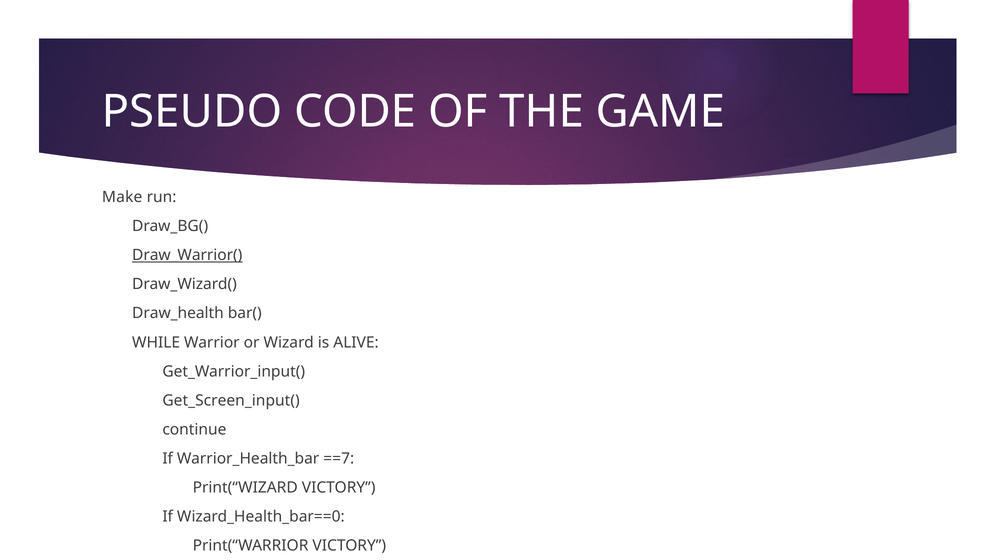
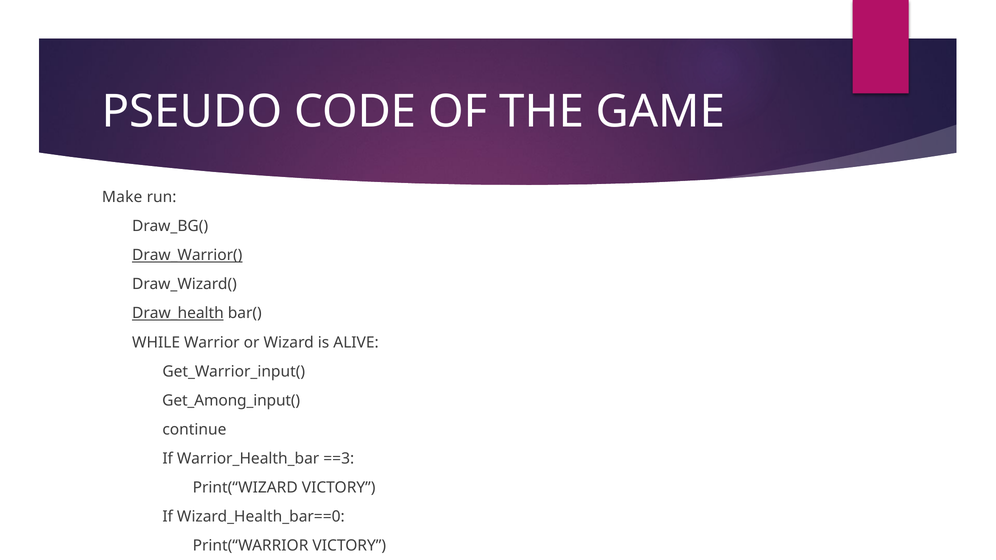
Draw_health underline: none -> present
Get_Screen_input(: Get_Screen_input( -> Get_Among_input(
==7: ==7 -> ==3
